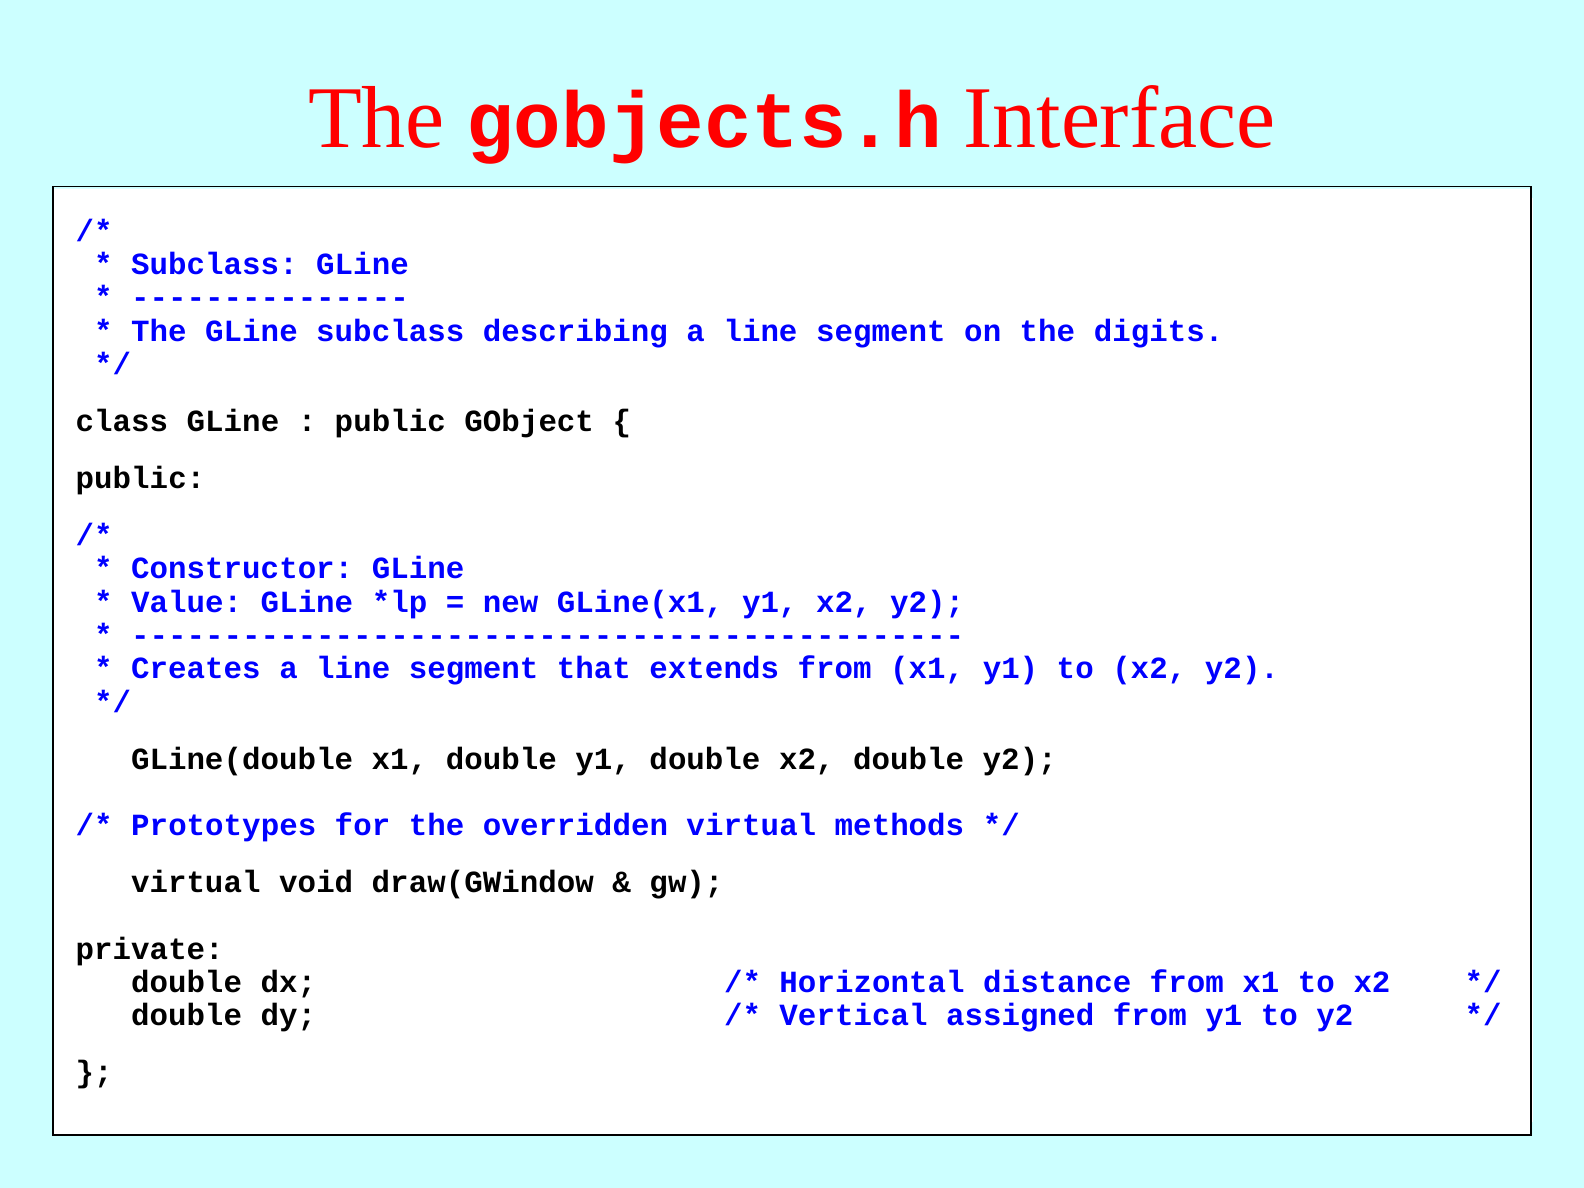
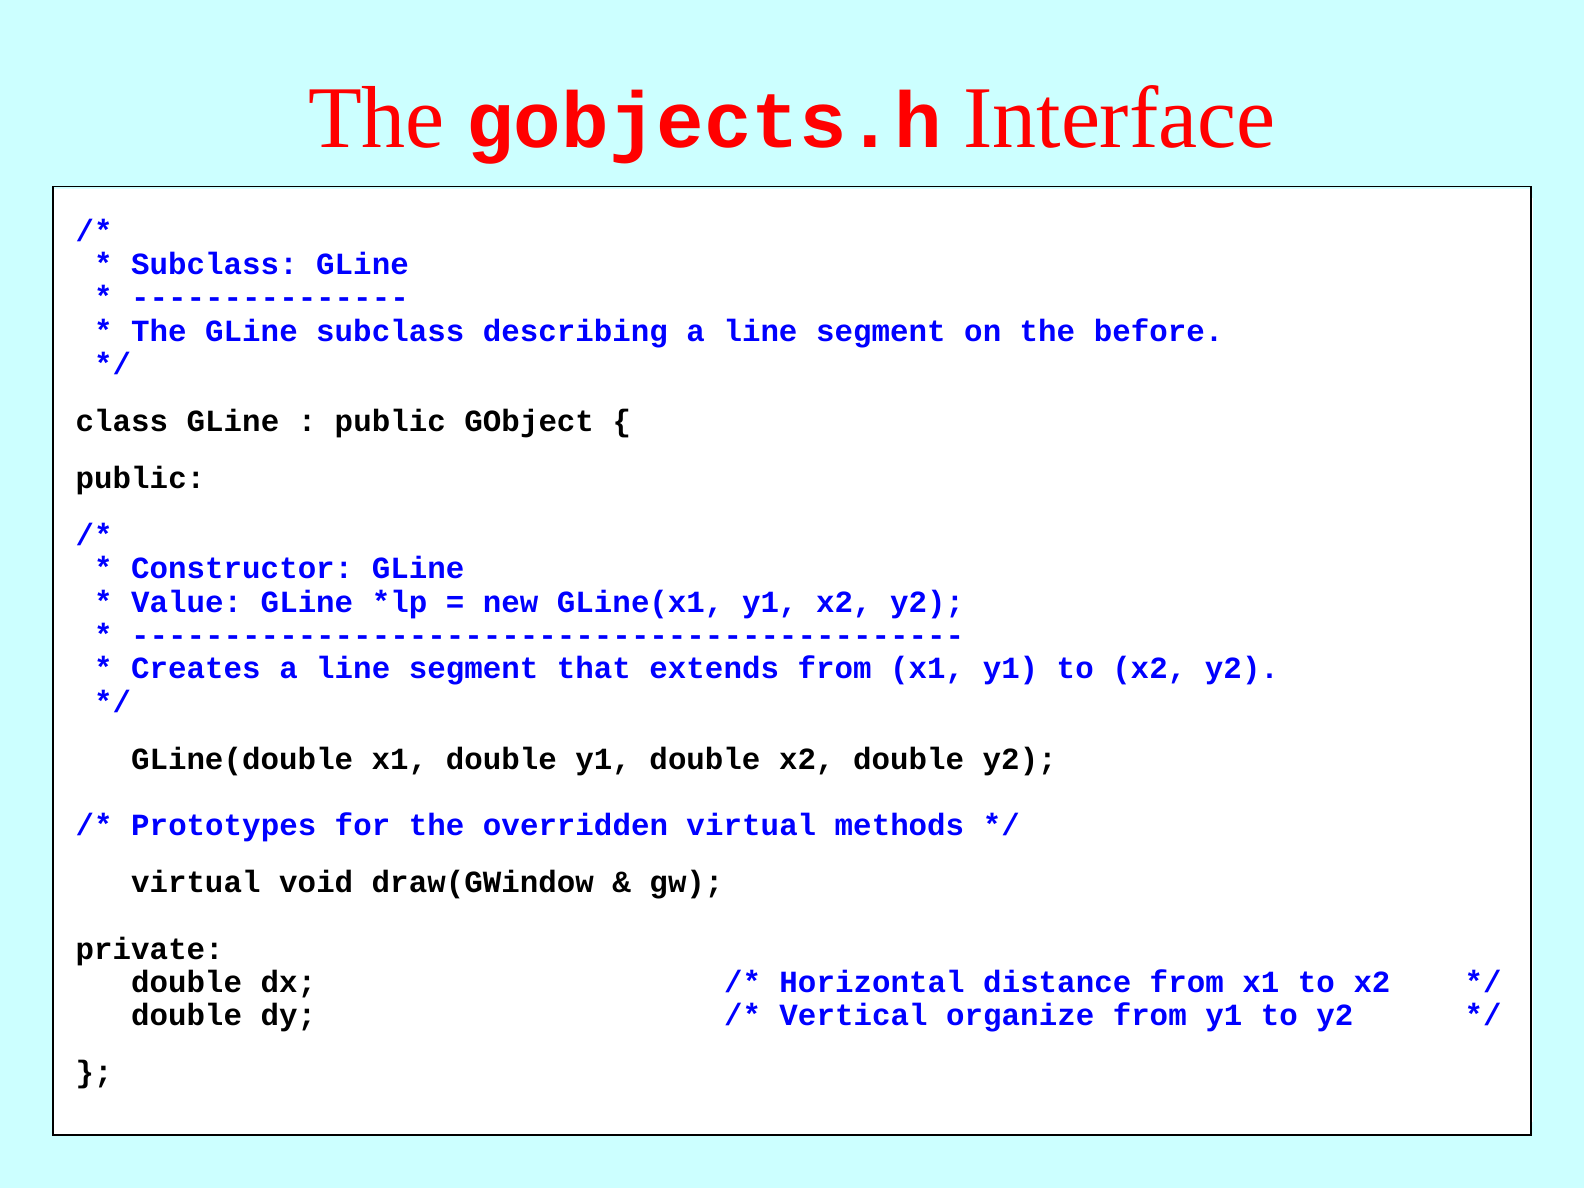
digits: digits -> before
assigned: assigned -> organize
